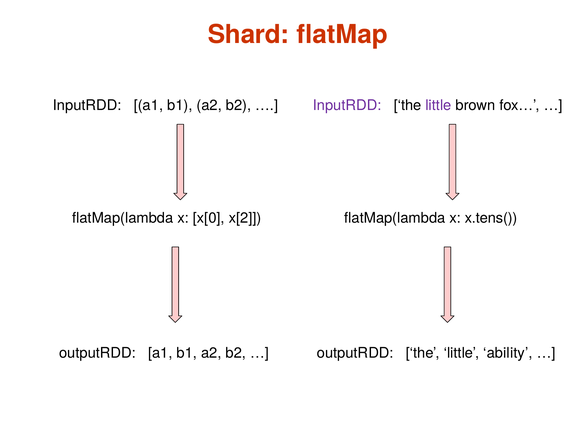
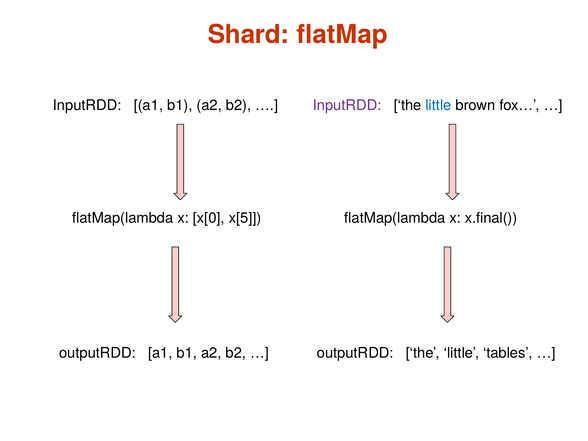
little at (438, 105) colour: purple -> blue
x[2: x[2 -> x[5
x.tens(: x.tens( -> x.final(
ability: ability -> tables
